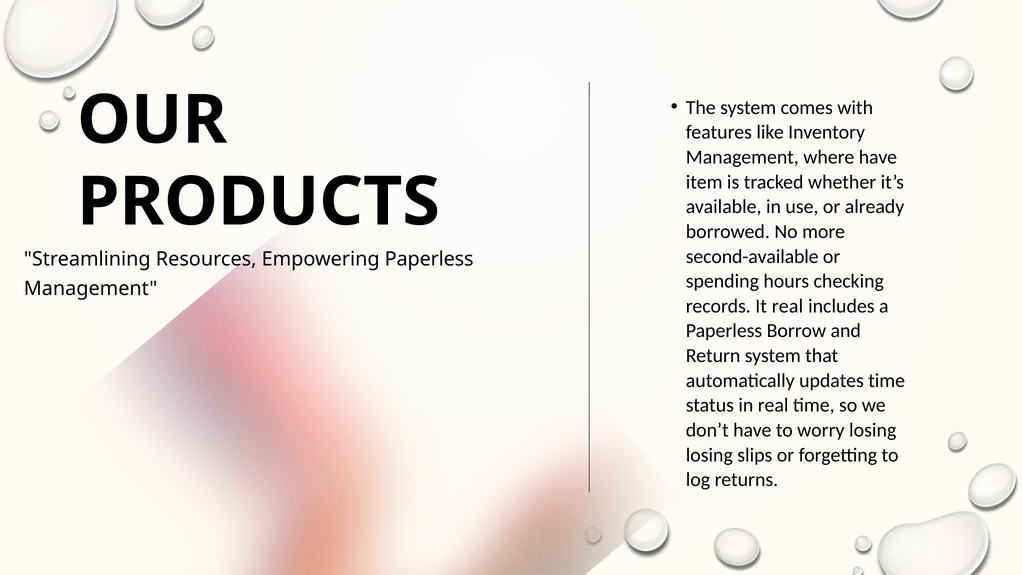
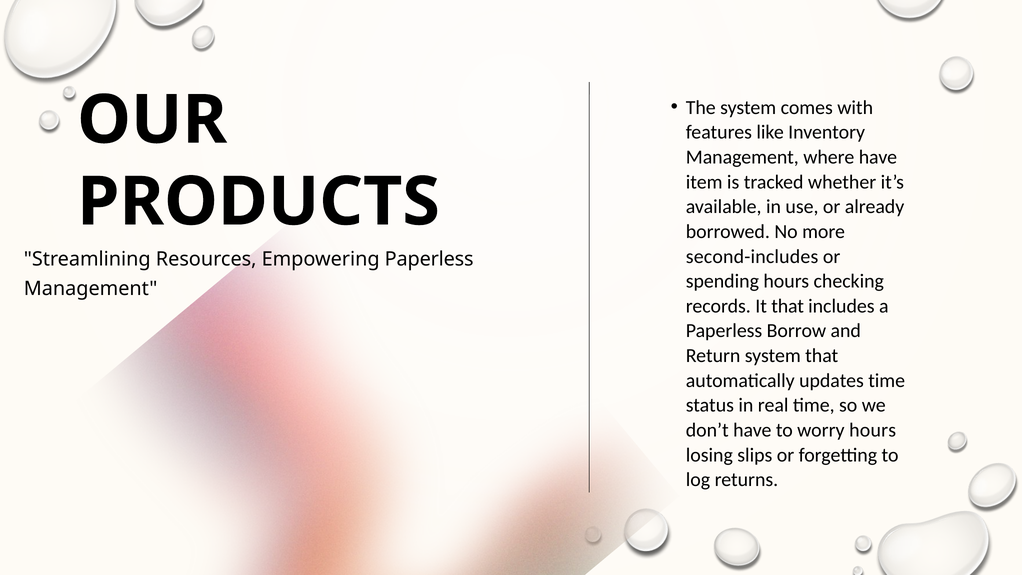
second-available: second-available -> second-includes
It real: real -> that
worry losing: losing -> hours
